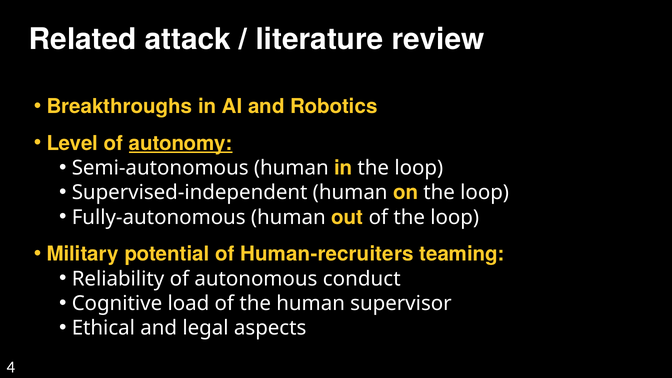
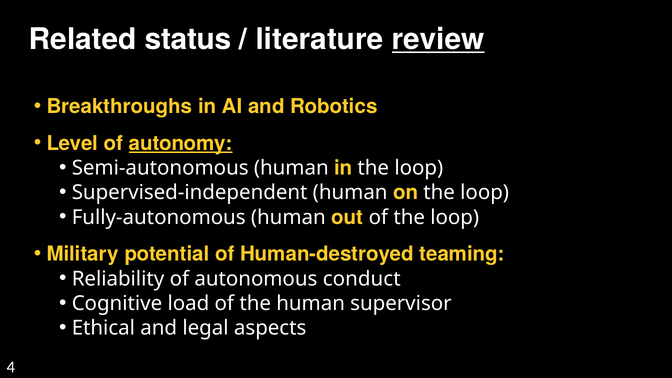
attack: attack -> status
review underline: none -> present
Human-recruiters: Human-recruiters -> Human-destroyed
